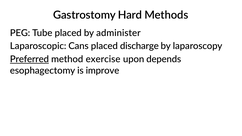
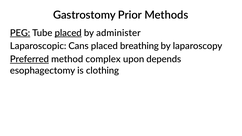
Hard: Hard -> Prior
PEG underline: none -> present
placed at (68, 33) underline: none -> present
discharge: discharge -> breathing
exercise: exercise -> complex
improve: improve -> clothing
